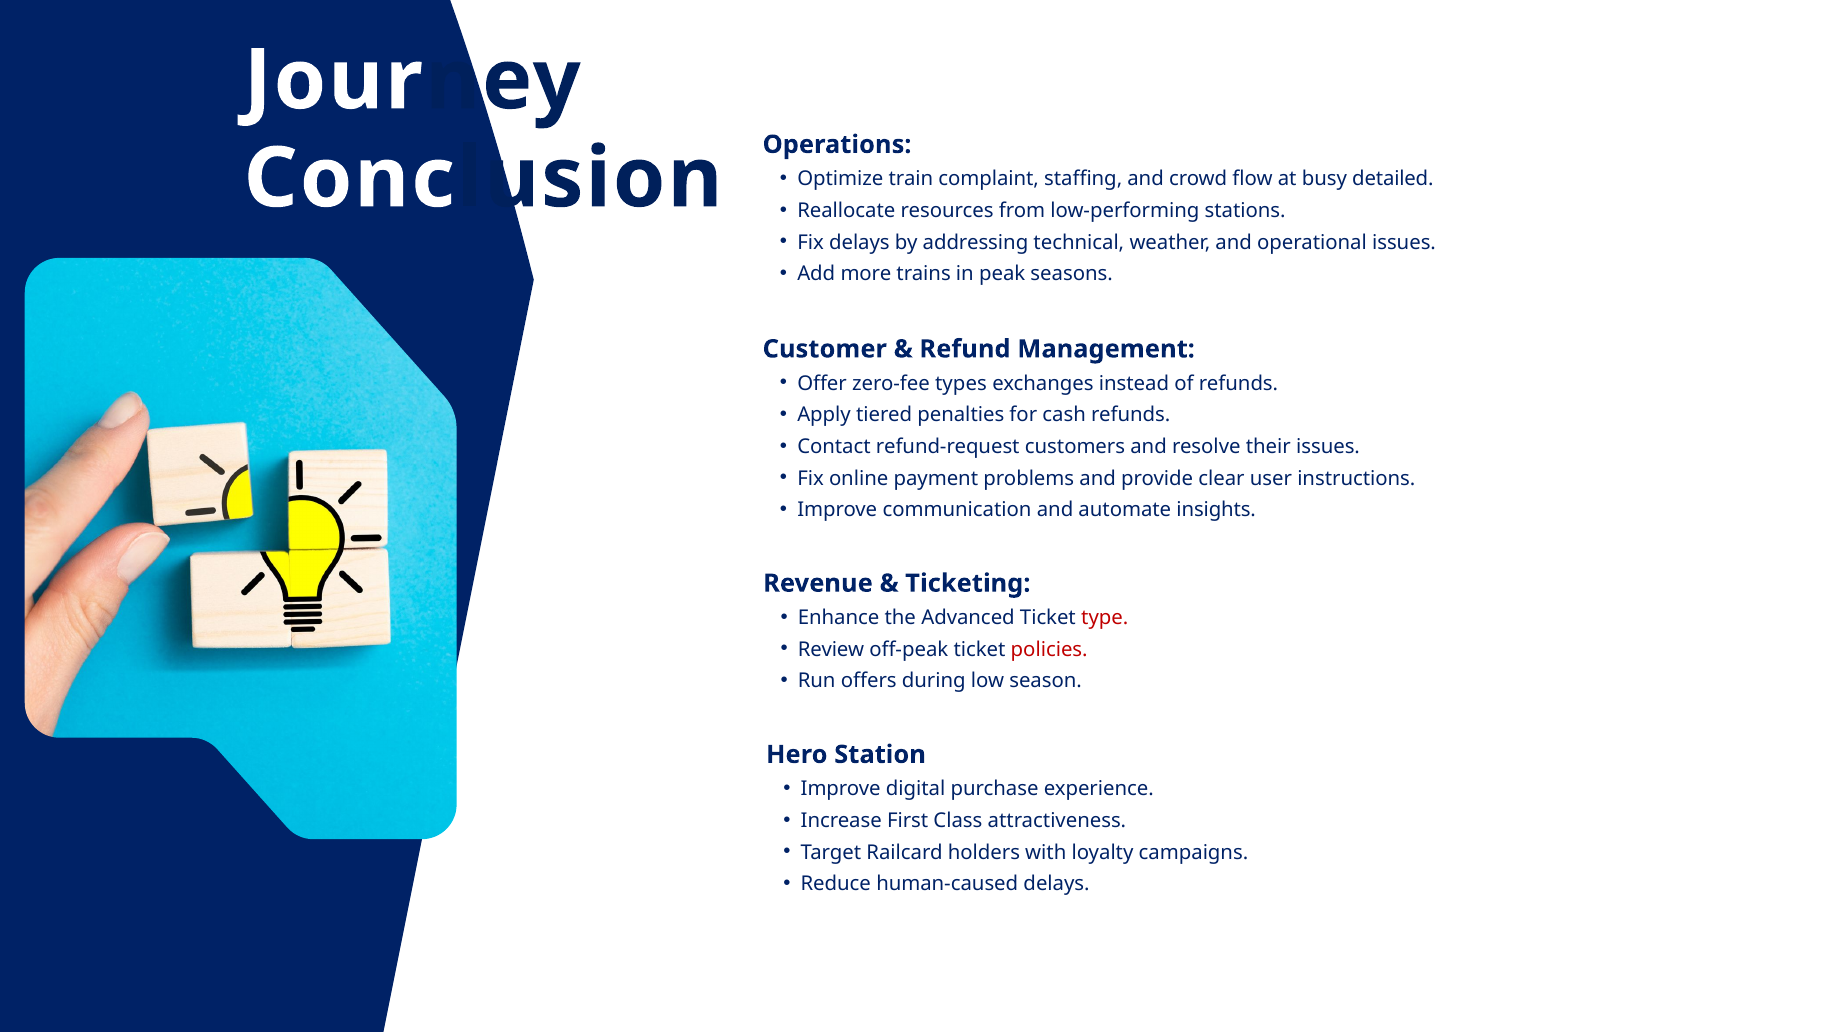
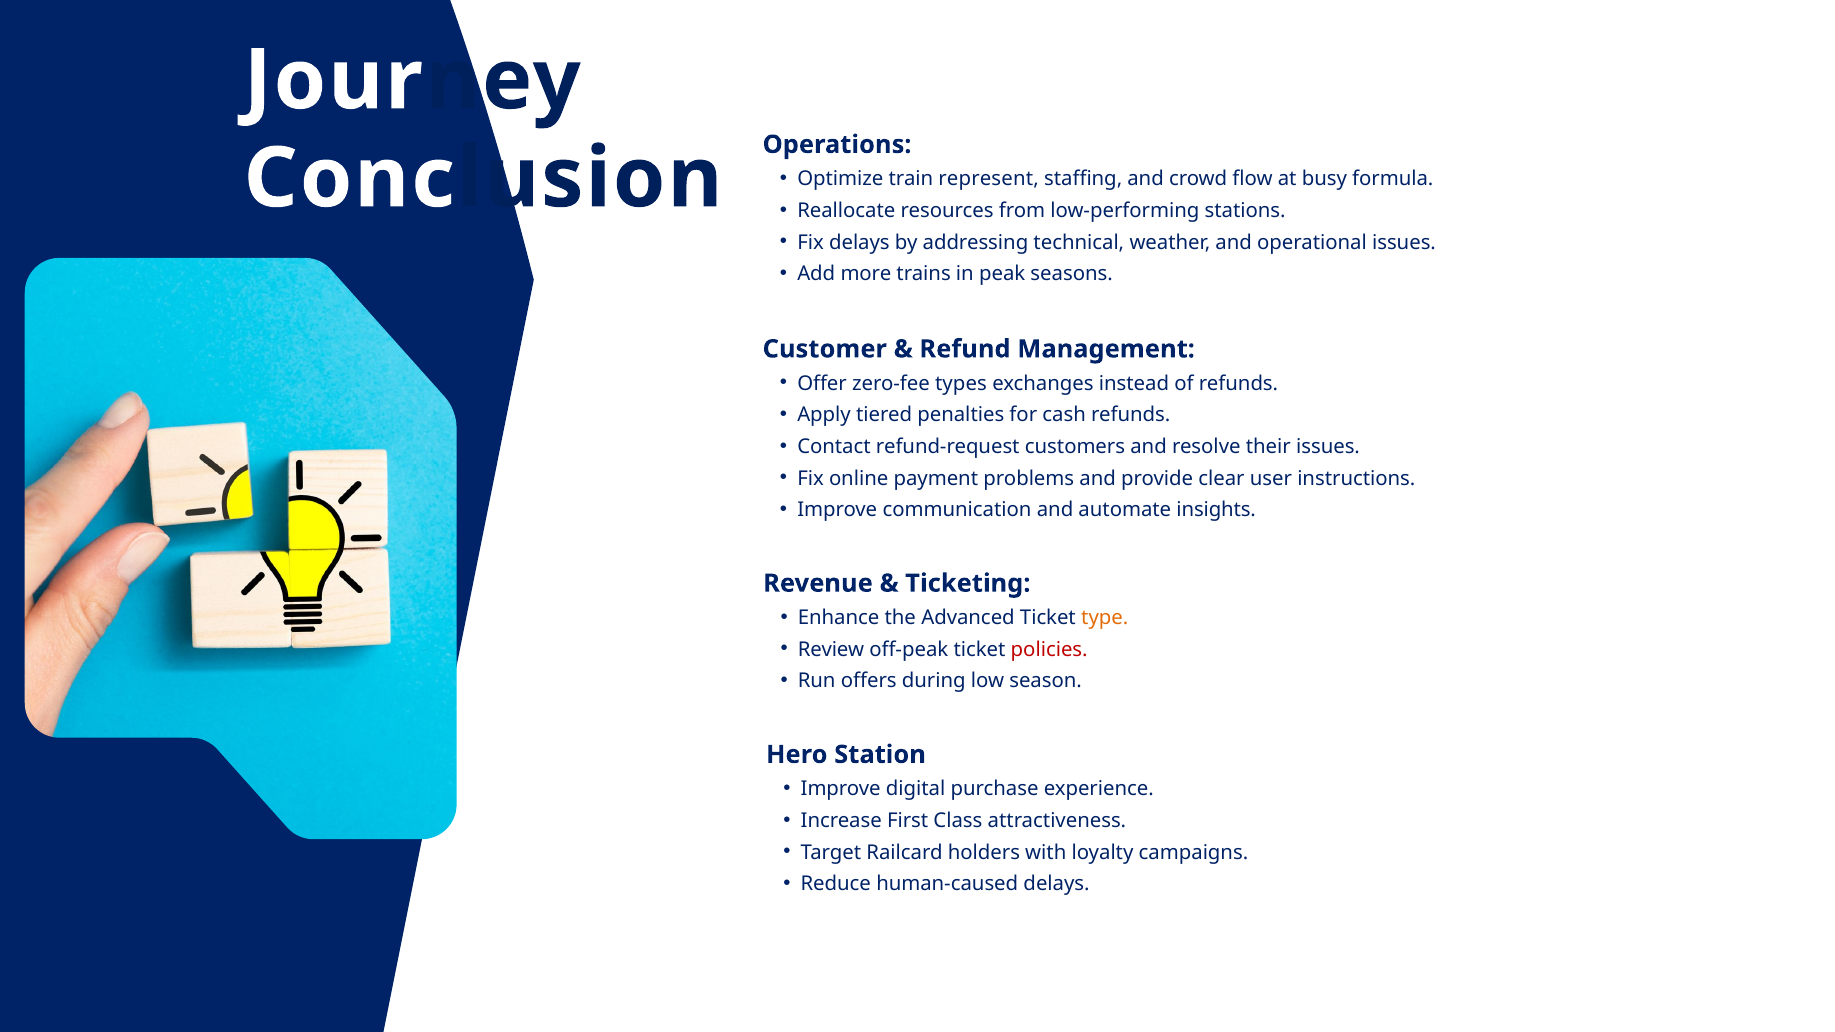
complaint: complaint -> represent
detailed: detailed -> formula
type colour: red -> orange
